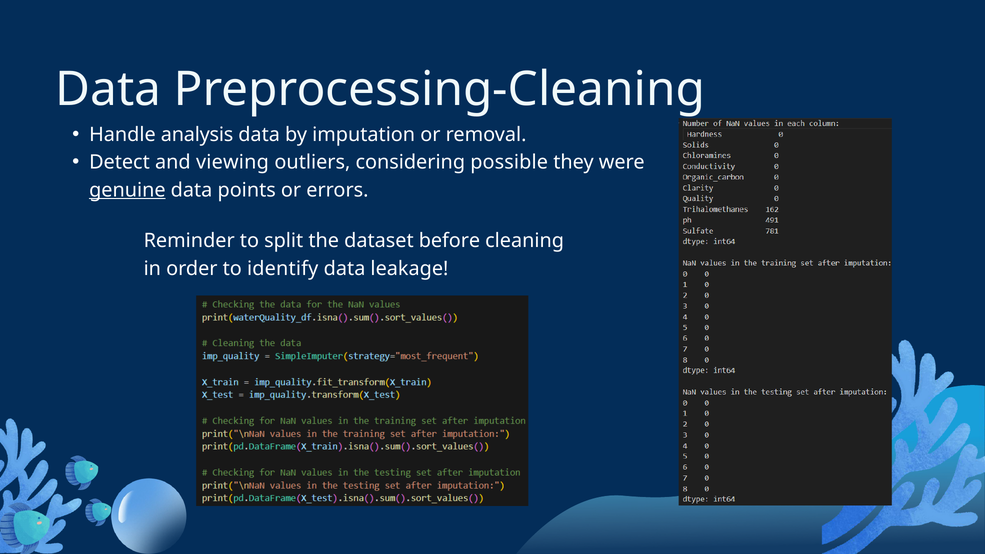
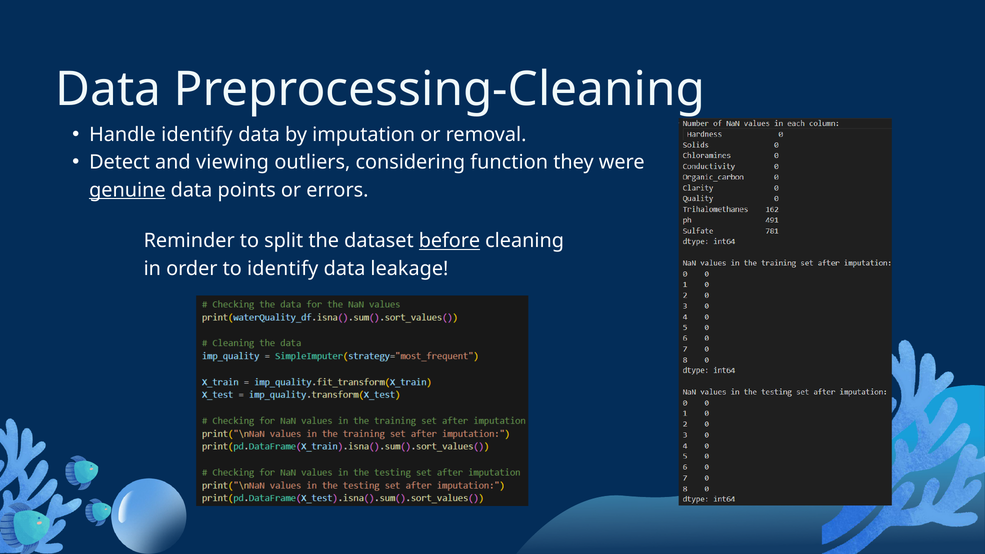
Handle analysis: analysis -> identify
possible: possible -> function
before underline: none -> present
